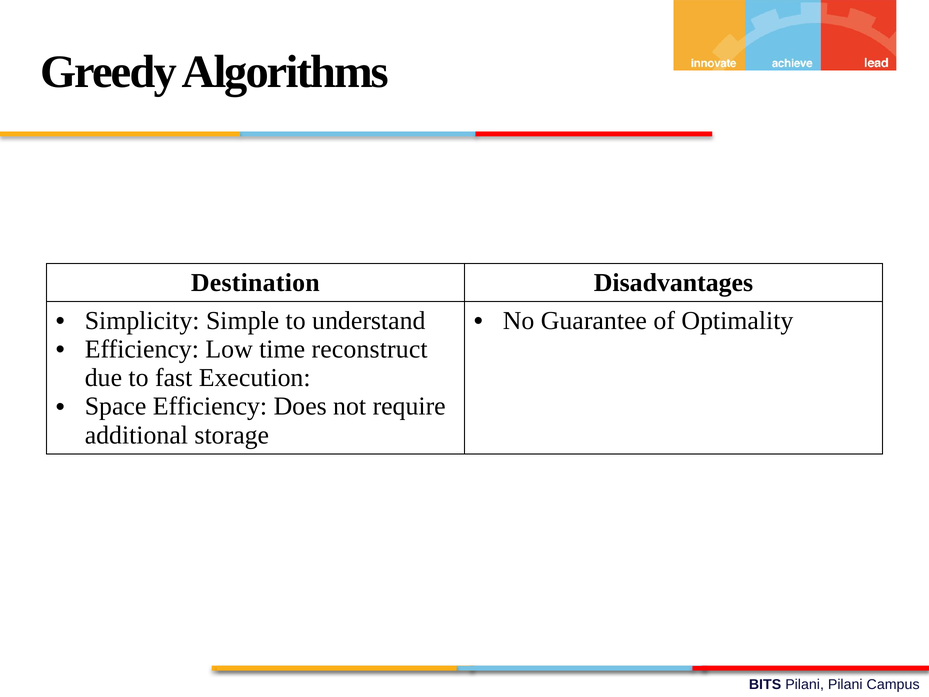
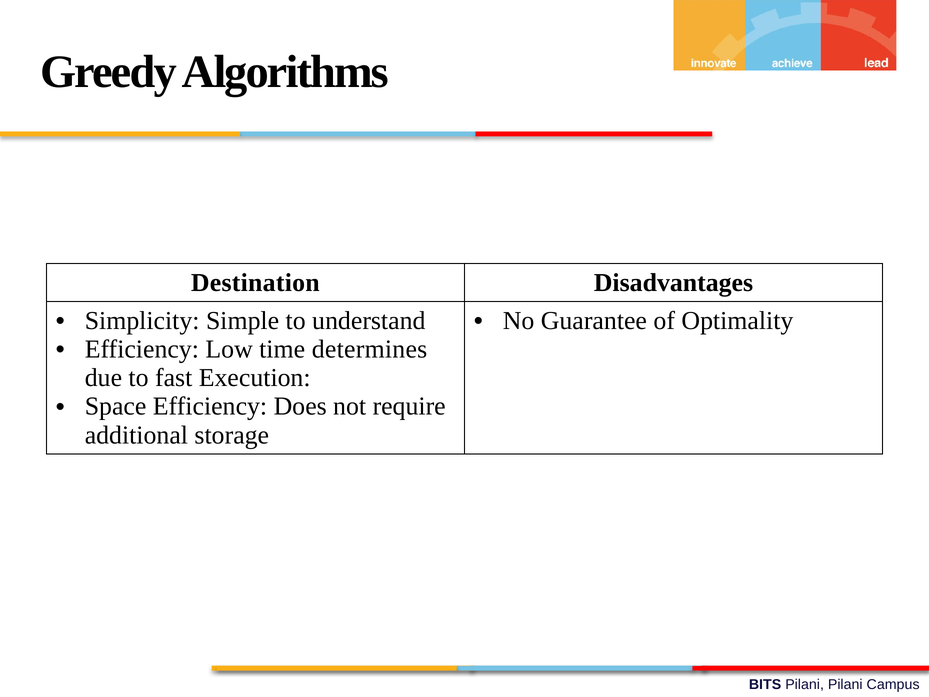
reconstruct: reconstruct -> determines
